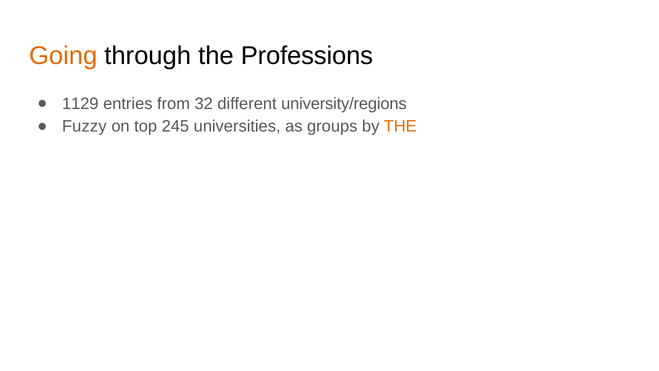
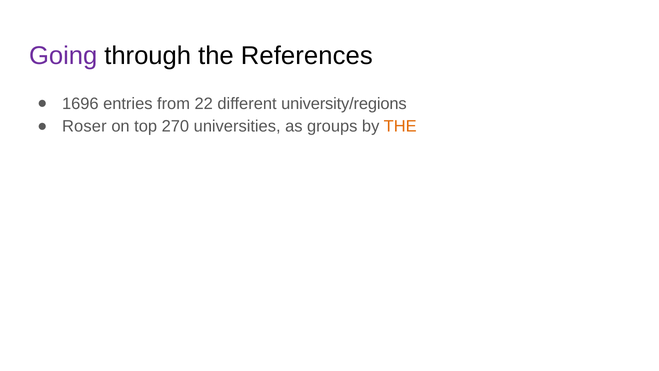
Going colour: orange -> purple
Professions: Professions -> References
1129: 1129 -> 1696
32: 32 -> 22
Fuzzy: Fuzzy -> Roser
245: 245 -> 270
